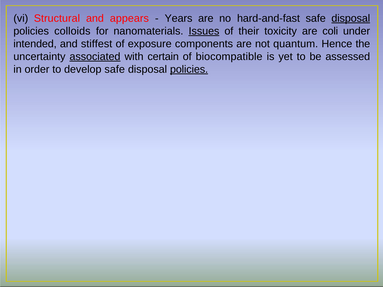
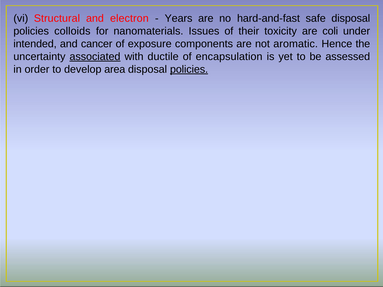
appears: appears -> electron
disposal at (351, 18) underline: present -> none
Issues underline: present -> none
stiffest: stiffest -> cancer
quantum: quantum -> aromatic
certain: certain -> ductile
biocompatible: biocompatible -> encapsulation
develop safe: safe -> area
